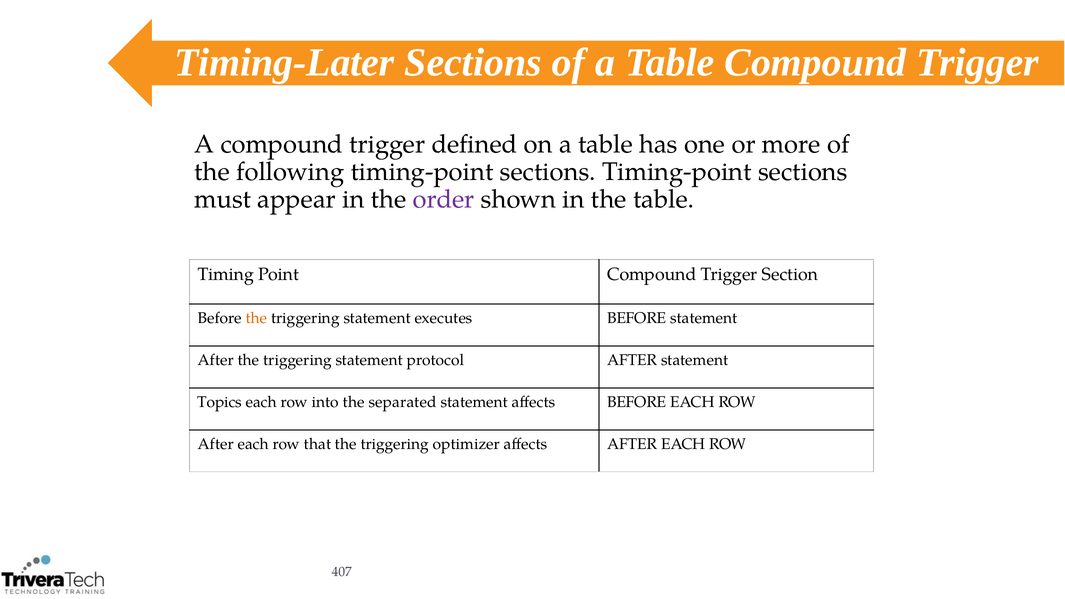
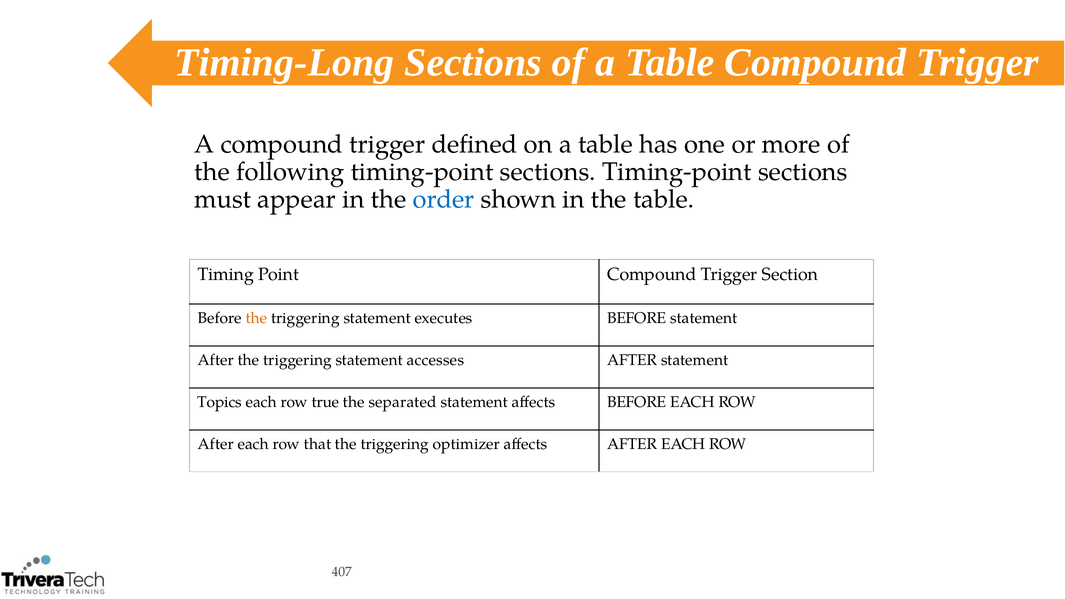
Timing-Later: Timing-Later -> Timing-Long
order colour: purple -> blue
protocol: protocol -> accesses
into: into -> true
